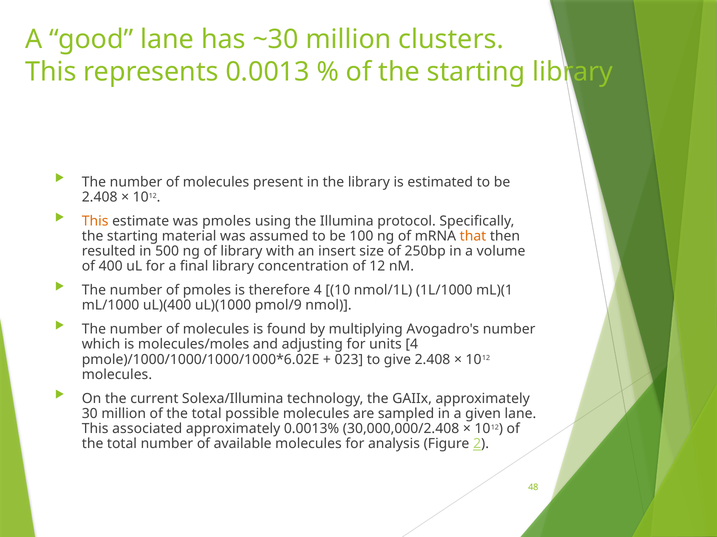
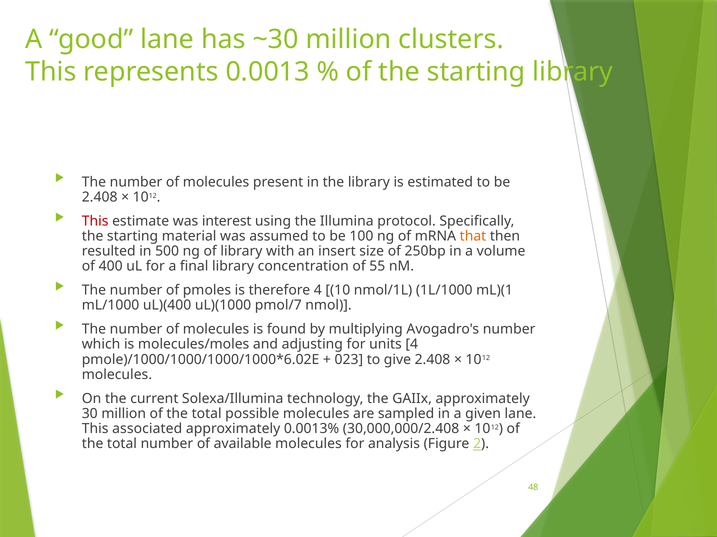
This at (95, 221) colour: orange -> red
was pmoles: pmoles -> interest
12: 12 -> 55
pmol/9: pmol/9 -> pmol/7
